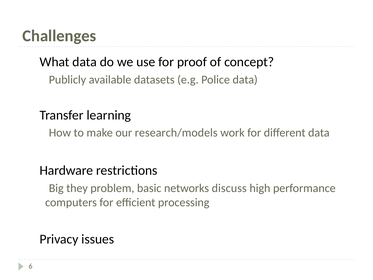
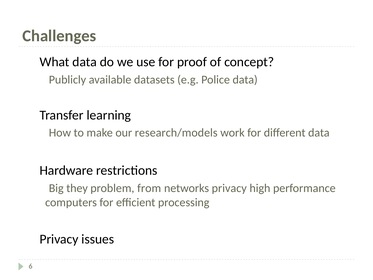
basic: basic -> from
discuss: discuss -> privacy
